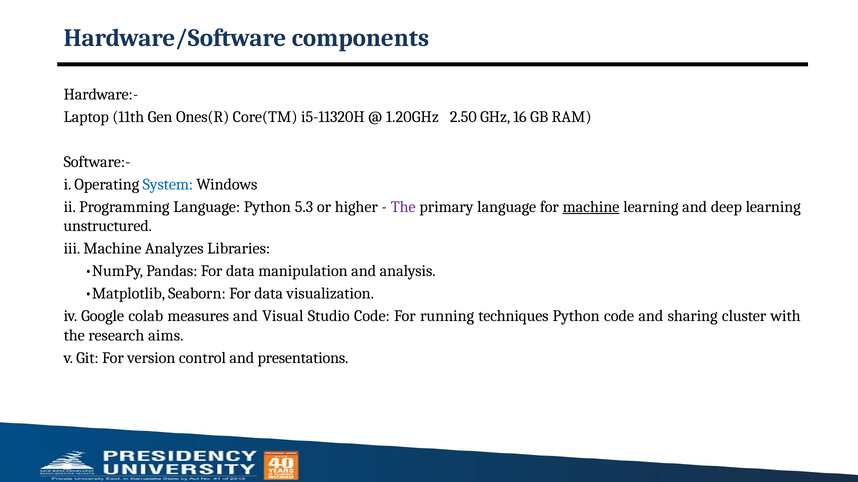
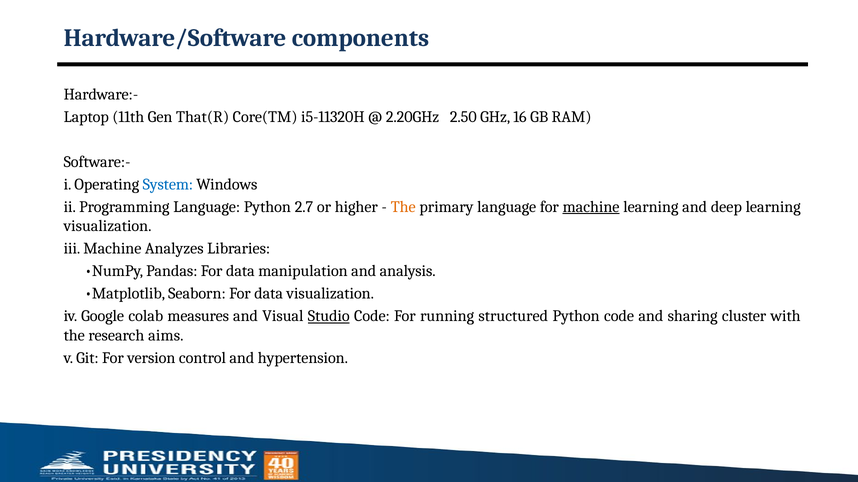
Ones(R: Ones(R -> That(R
1.20GHz: 1.20GHz -> 2.20GHz
5.3: 5.3 -> 2.7
The at (403, 207) colour: purple -> orange
unstructured at (108, 226): unstructured -> visualization
Studio underline: none -> present
techniques: techniques -> structured
presentations: presentations -> hypertension
